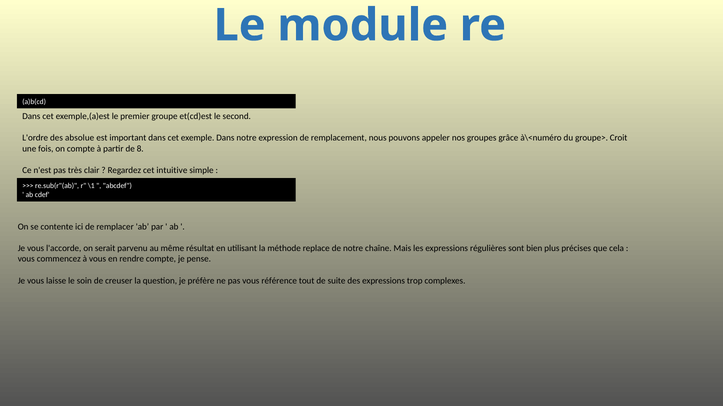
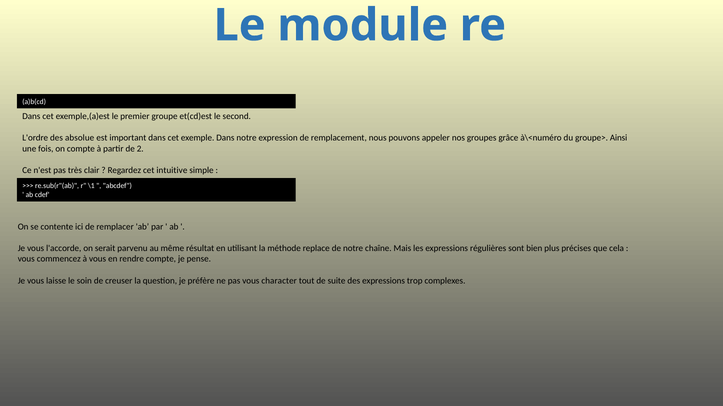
Croit: Croit -> Ainsi
8: 8 -> 2
référence: référence -> character
